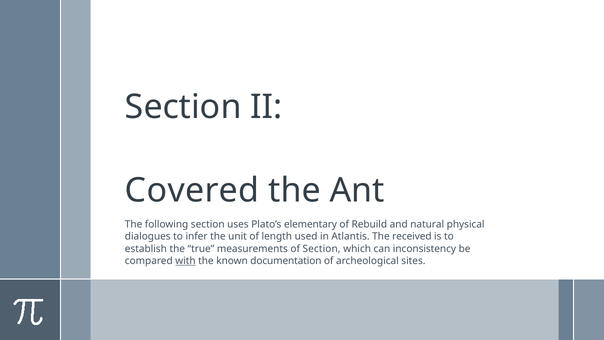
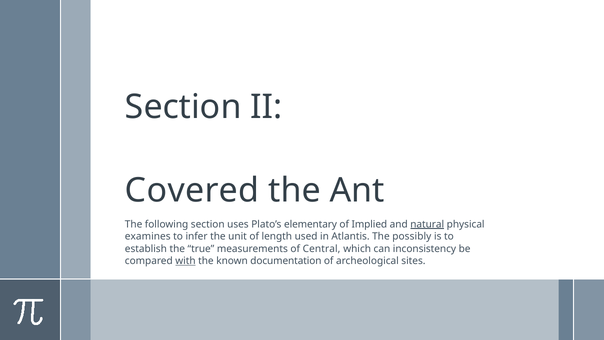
Rebuild: Rebuild -> Implied
natural underline: none -> present
dialogues: dialogues -> examines
received: received -> possibly
of Section: Section -> Central
